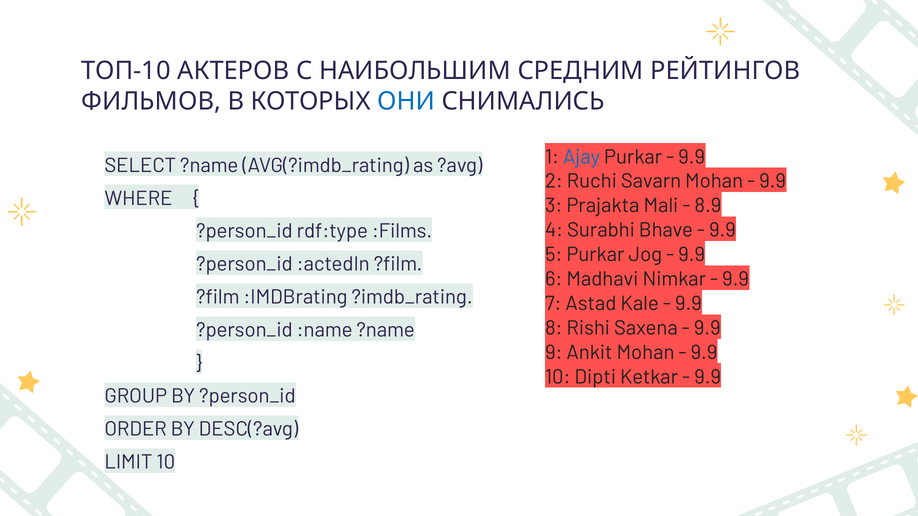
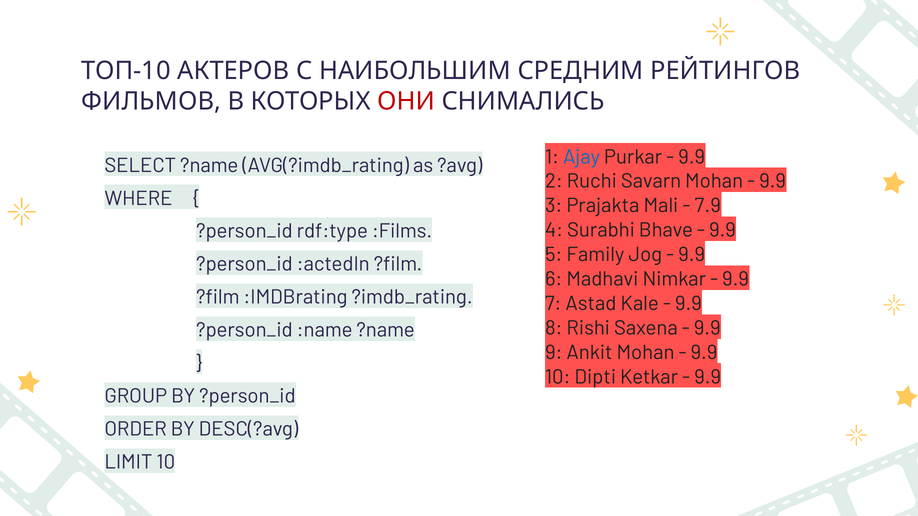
ОНИ colour: blue -> red
8.9: 8.9 -> 7.9
5 Purkar: Purkar -> Family
